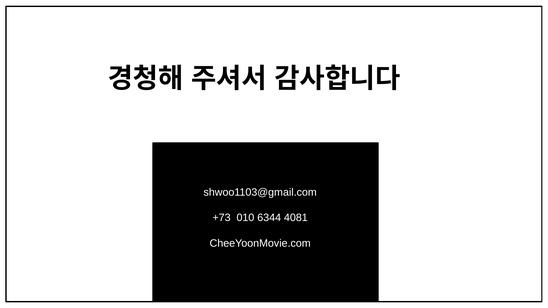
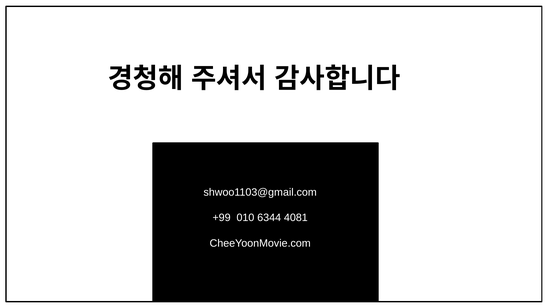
+73: +73 -> +99
